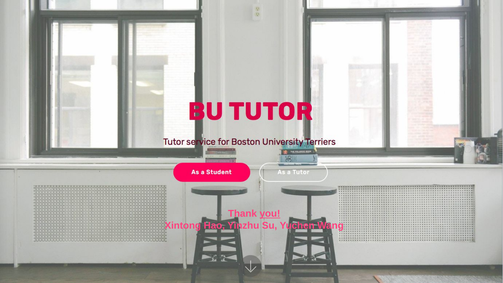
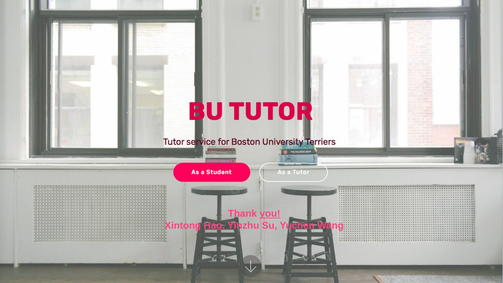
Hao underline: none -> present
